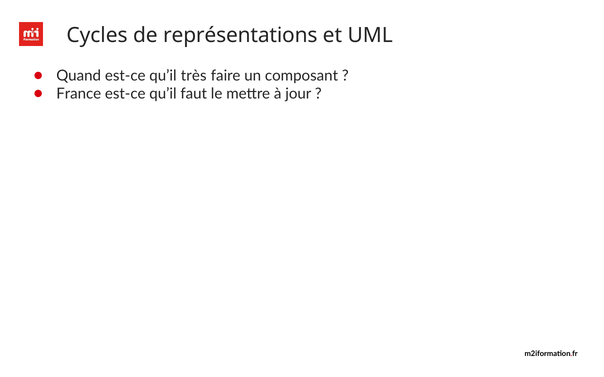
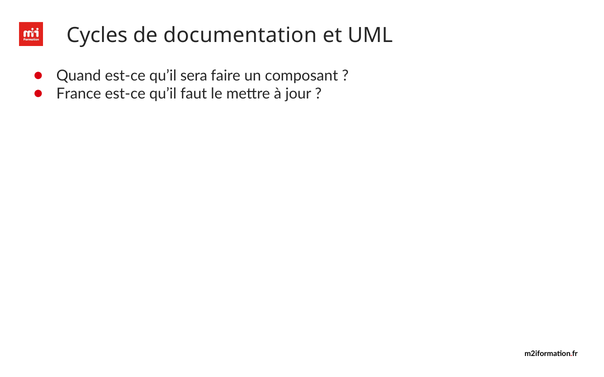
représentations: représentations -> documentation
très: très -> sera
